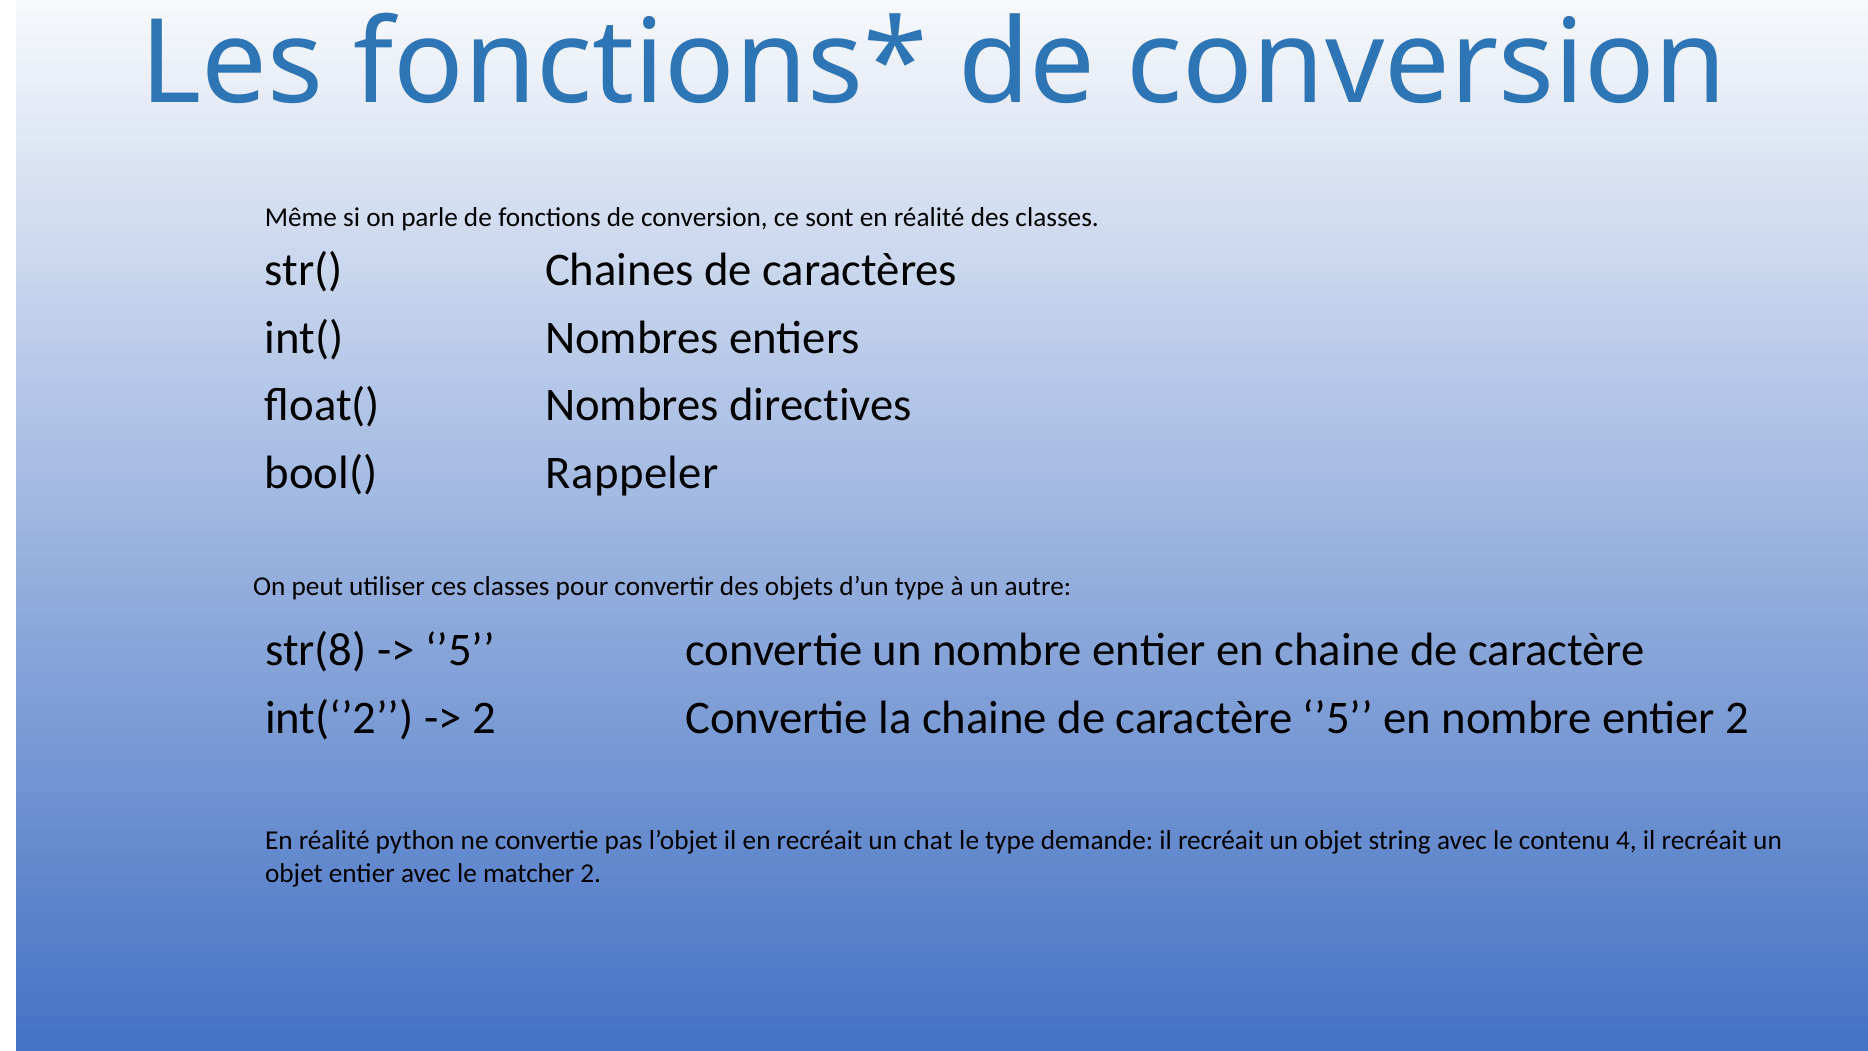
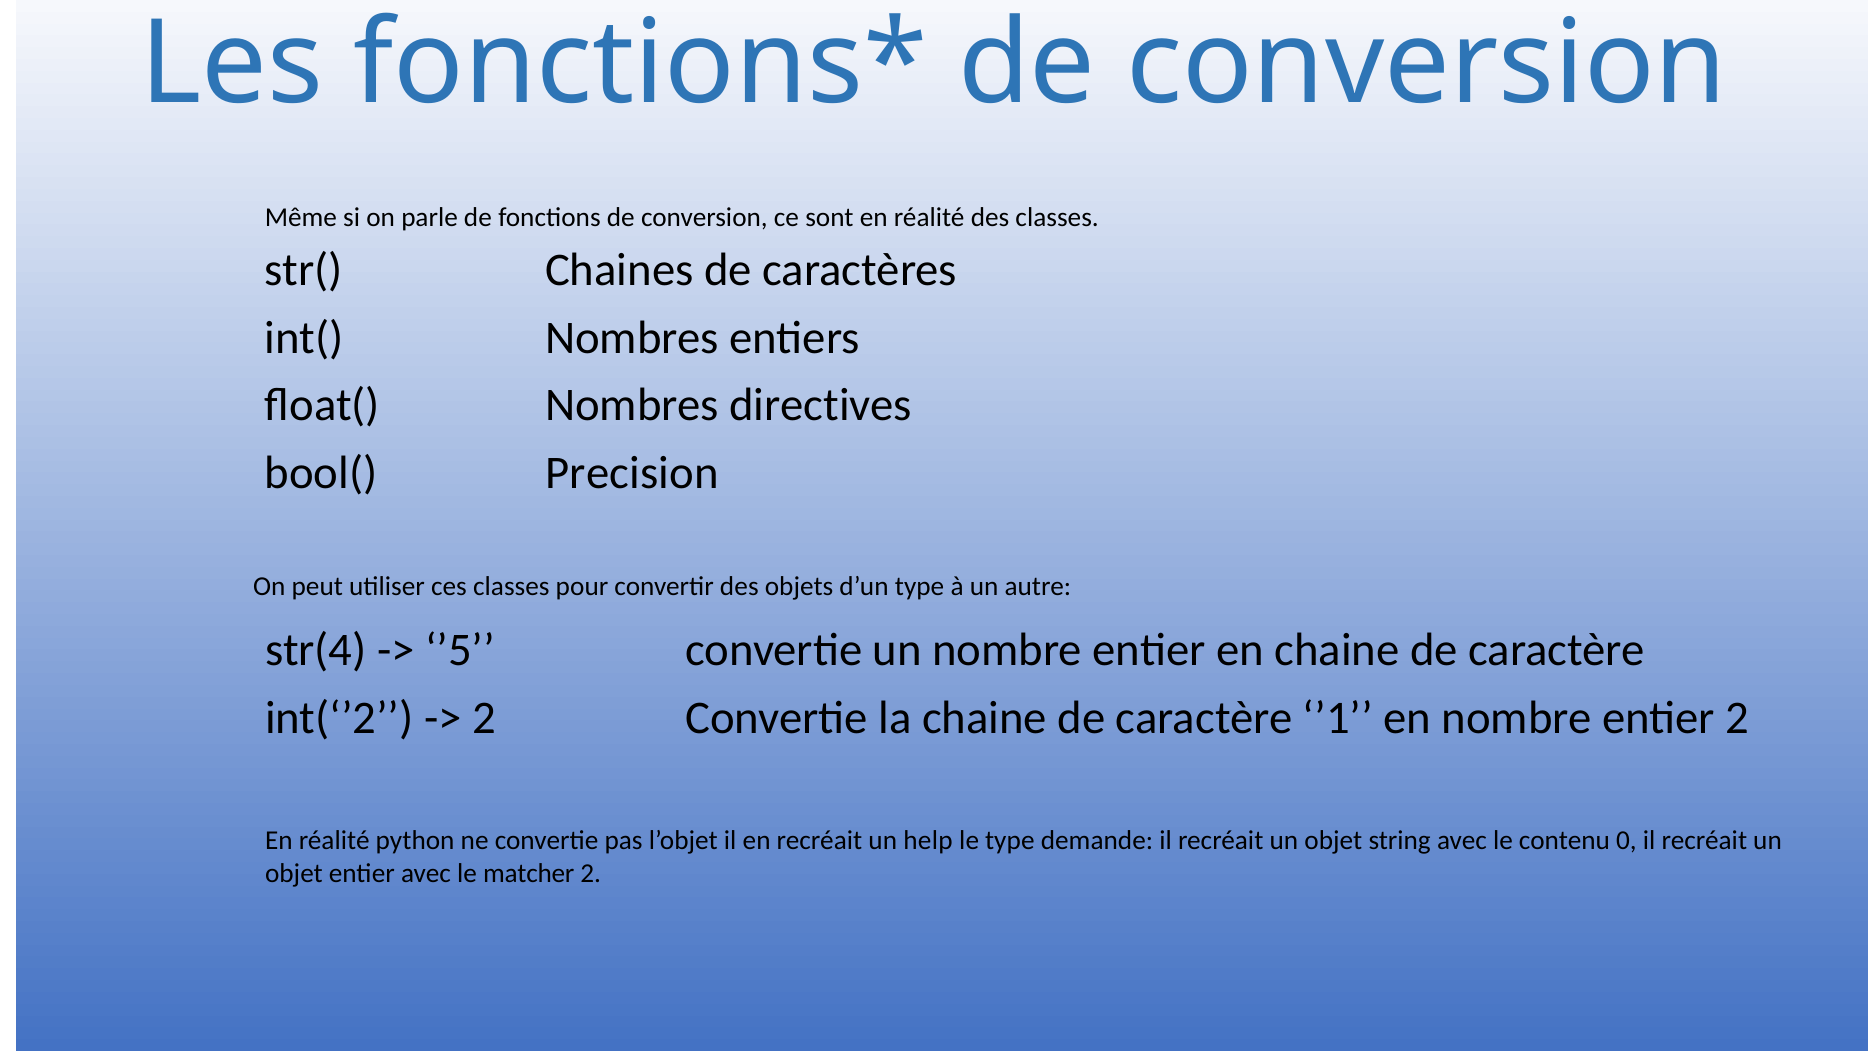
Rappeler: Rappeler -> Precision
str(8: str(8 -> str(4
caractère ’5: ’5 -> ’1
chat: chat -> help
4: 4 -> 0
